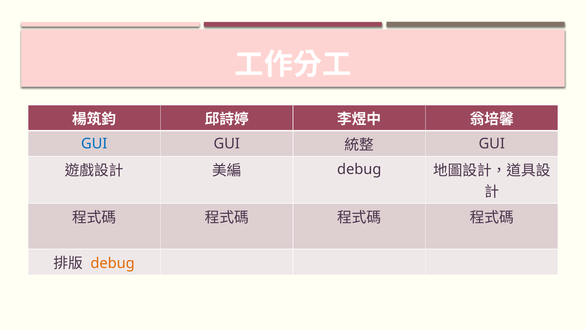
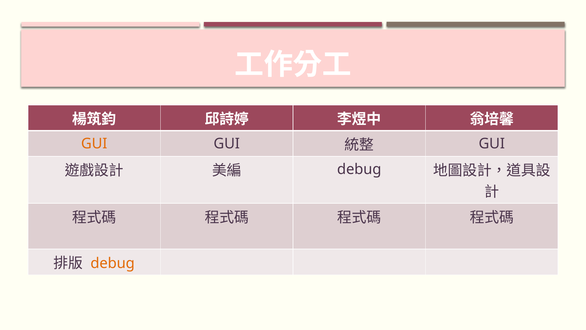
GUI at (94, 144) colour: blue -> orange
